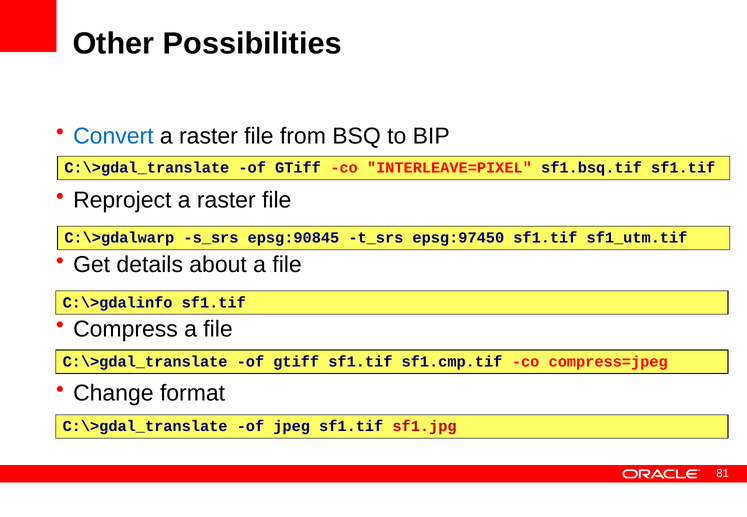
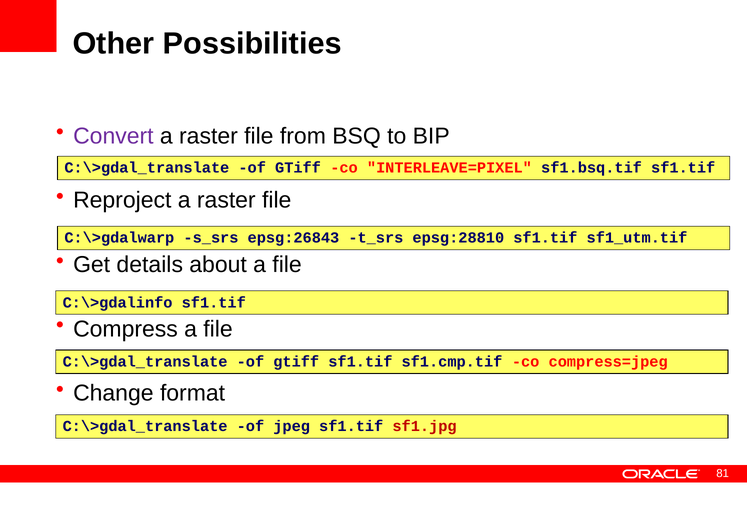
Convert colour: blue -> purple
epsg:90845: epsg:90845 -> epsg:26843
epsg:97450: epsg:97450 -> epsg:28810
